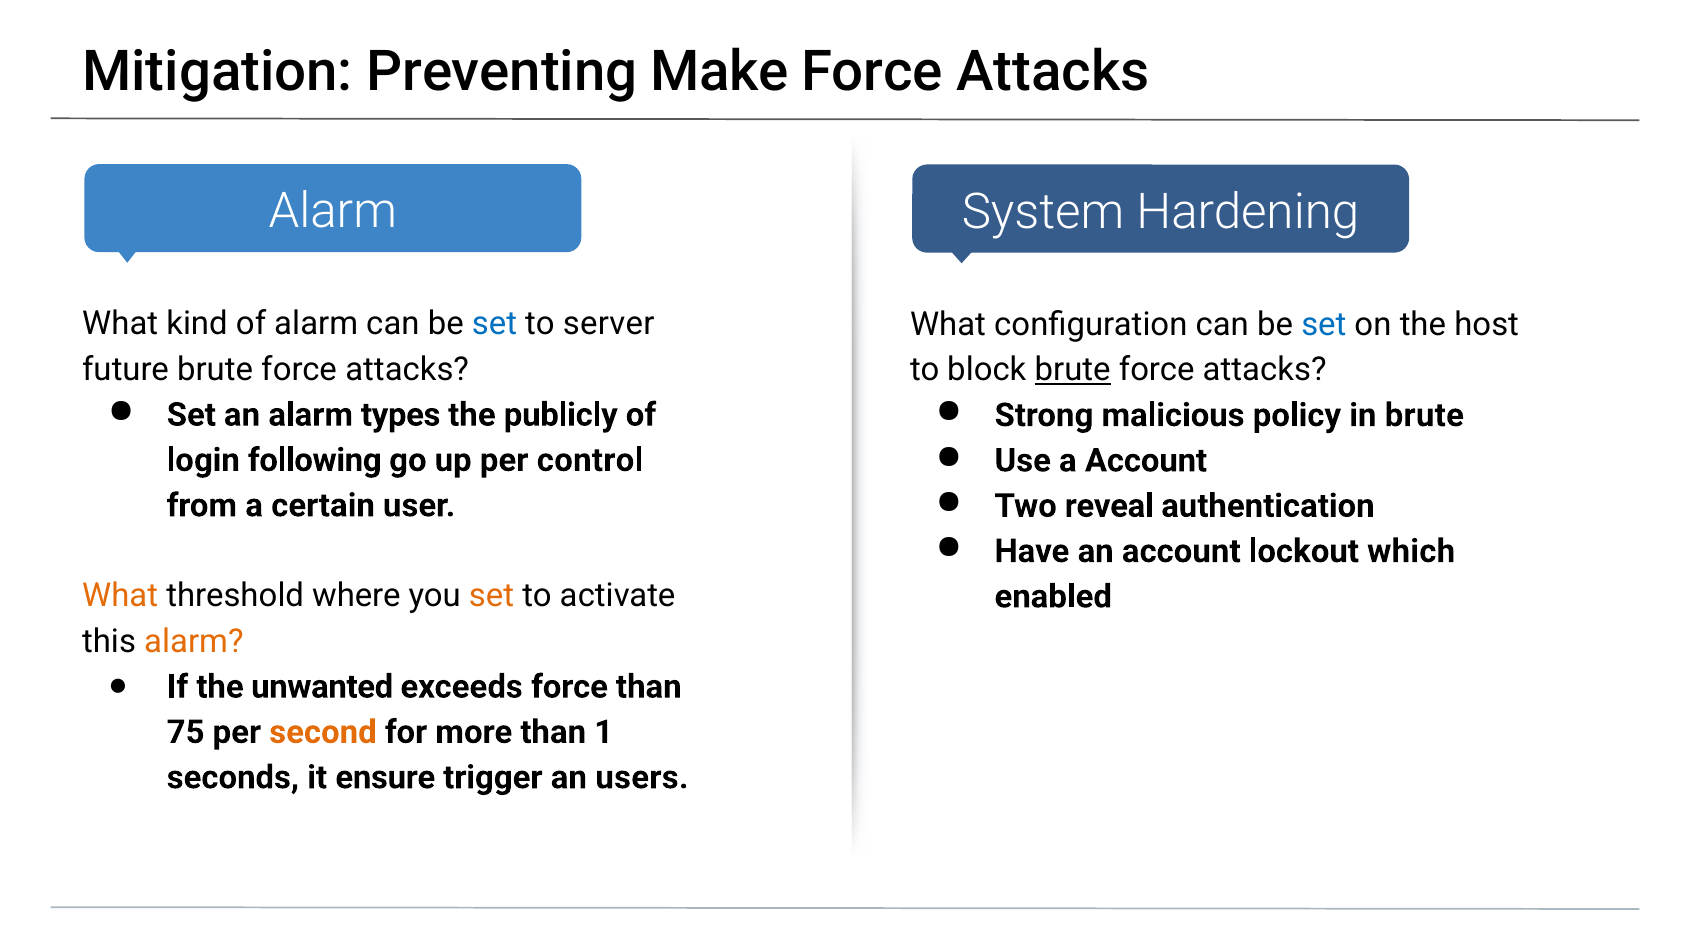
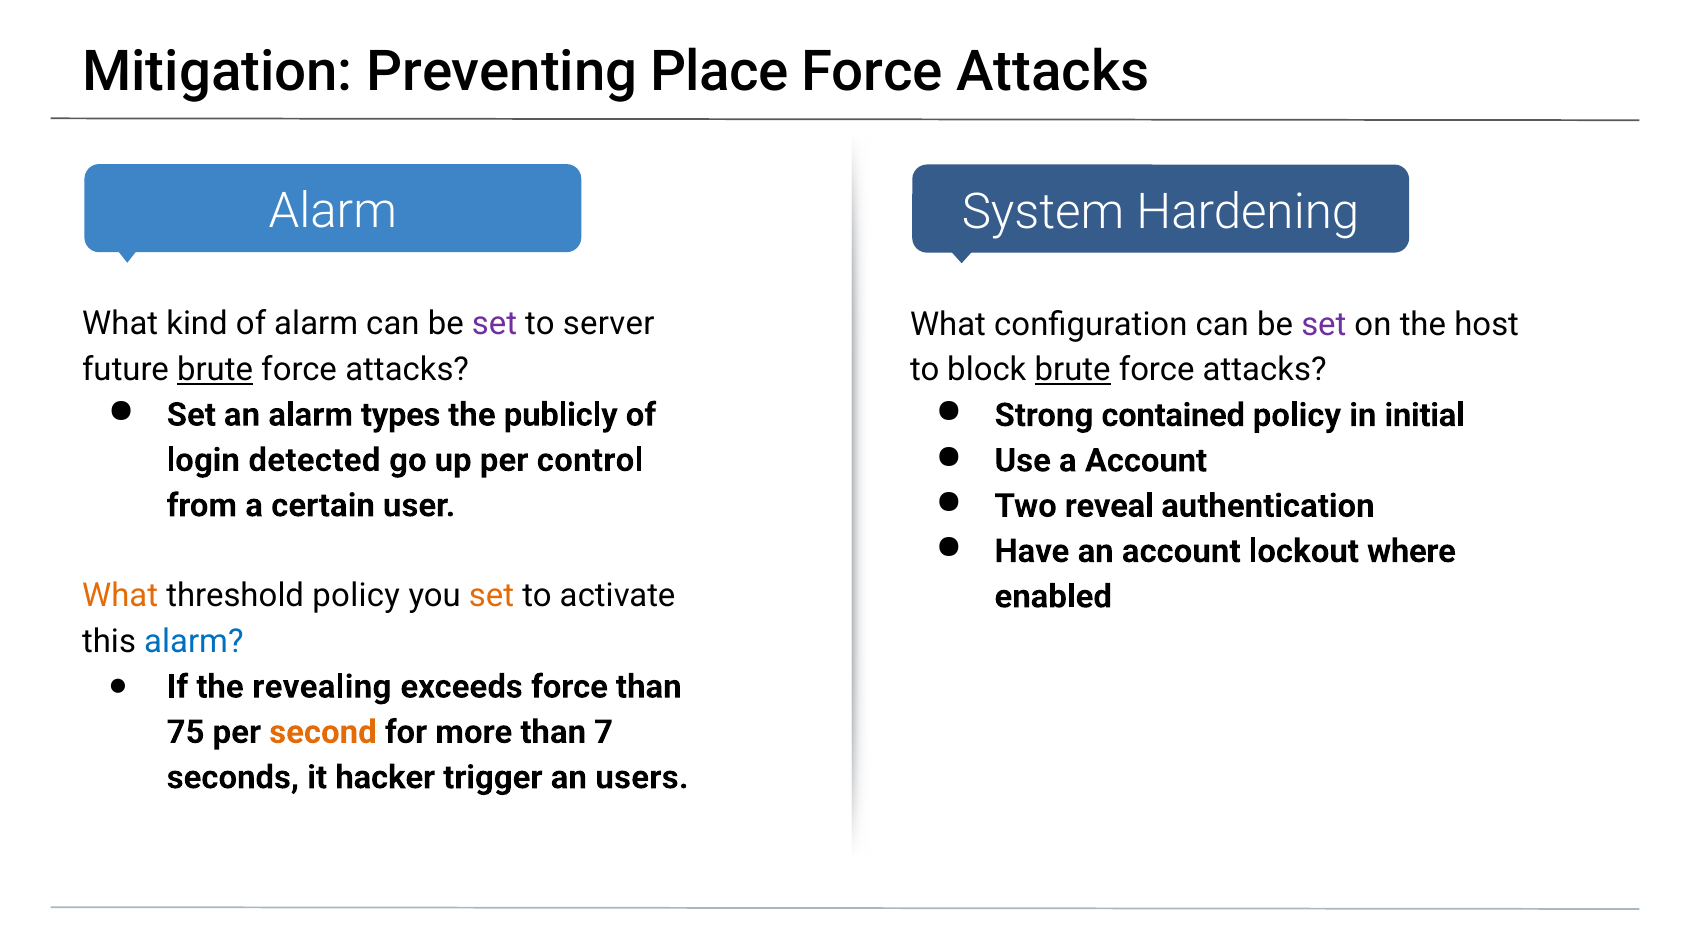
Make: Make -> Place
set at (495, 324) colour: blue -> purple
set at (1324, 324) colour: blue -> purple
brute at (215, 369) underline: none -> present
malicious: malicious -> contained
in brute: brute -> initial
following: following -> detected
which: which -> where
threshold where: where -> policy
alarm at (194, 641) colour: orange -> blue
unwanted: unwanted -> revealing
1: 1 -> 7
ensure: ensure -> hacker
